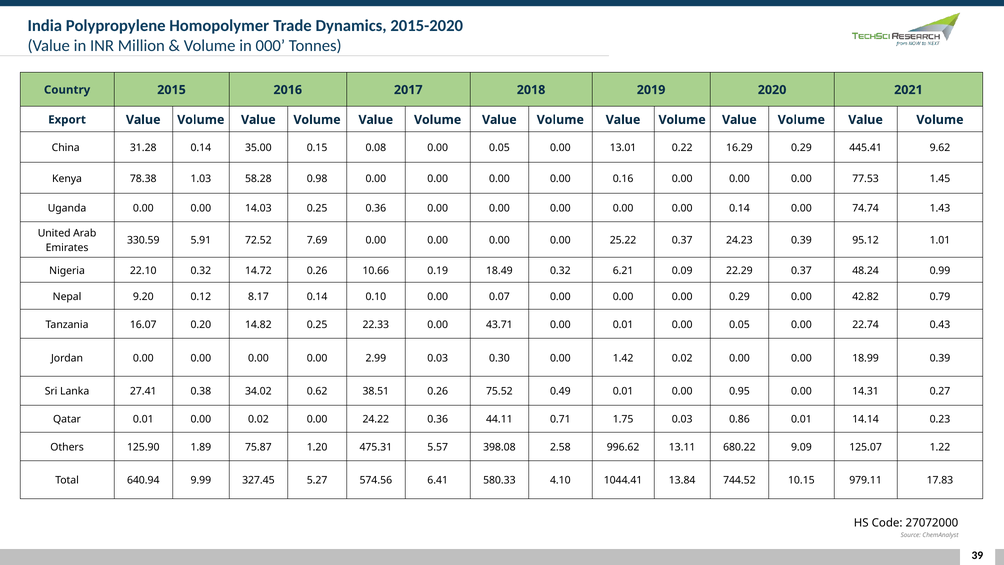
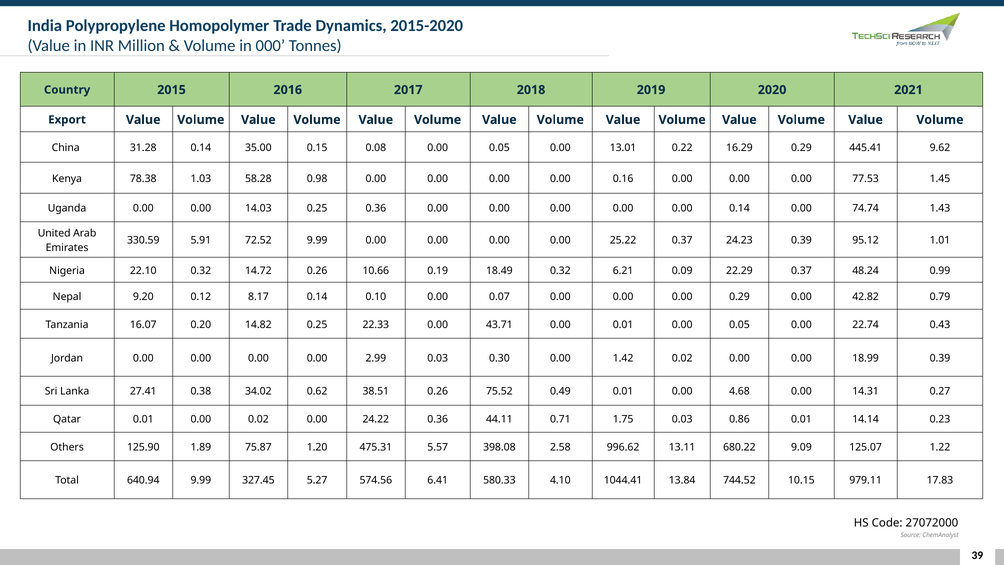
72.52 7.69: 7.69 -> 9.99
0.95: 0.95 -> 4.68
